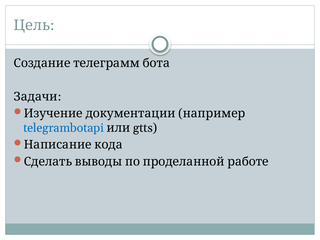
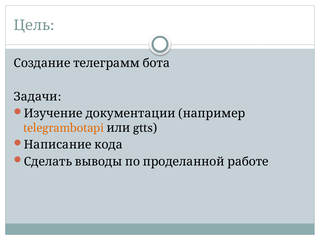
telegrambotapi colour: blue -> orange
